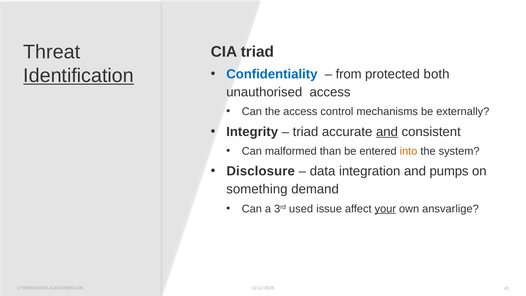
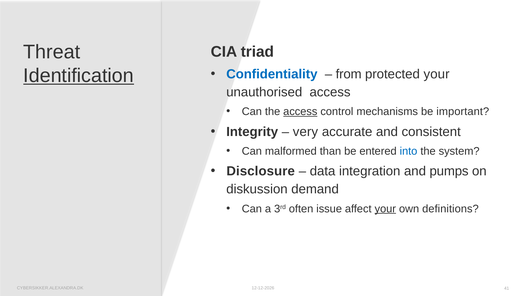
protected both: both -> your
access at (300, 112) underline: none -> present
externally: externally -> important
triad at (305, 132): triad -> very
and at (387, 132) underline: present -> none
into colour: orange -> blue
something: something -> diskussion
used: used -> often
ansvarlige: ansvarlige -> definitions
